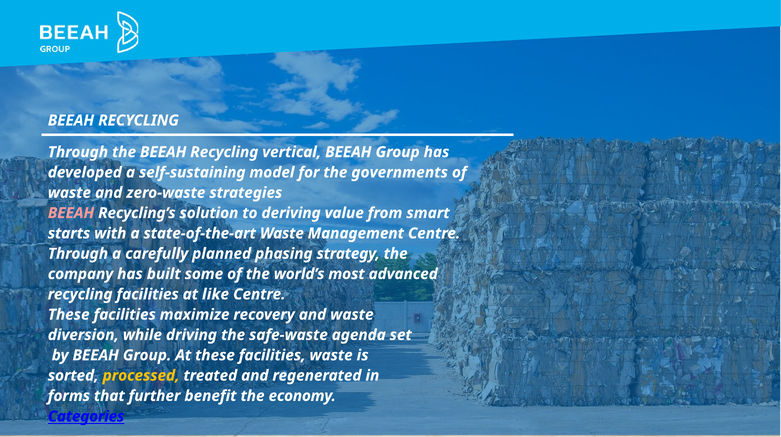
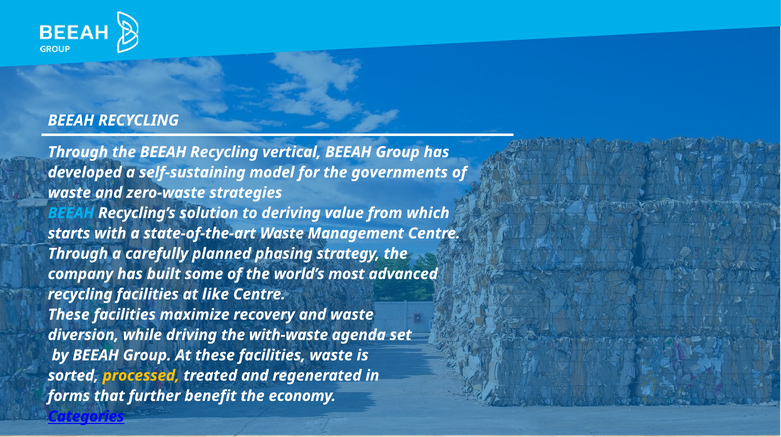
BEEAH at (71, 213) colour: pink -> light blue
smart: smart -> which
safe-waste: safe-waste -> with-waste
